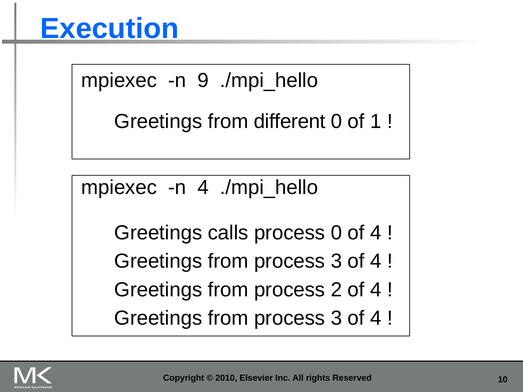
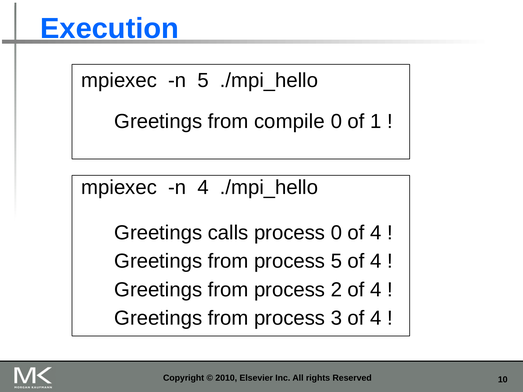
n 9: 9 -> 5
different: different -> compile
3 at (336, 261): 3 -> 5
